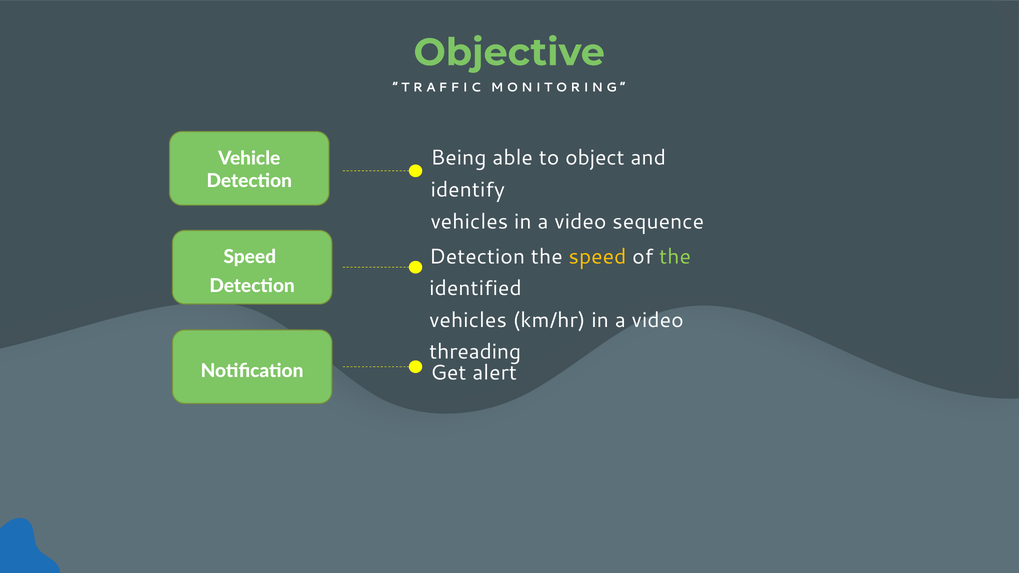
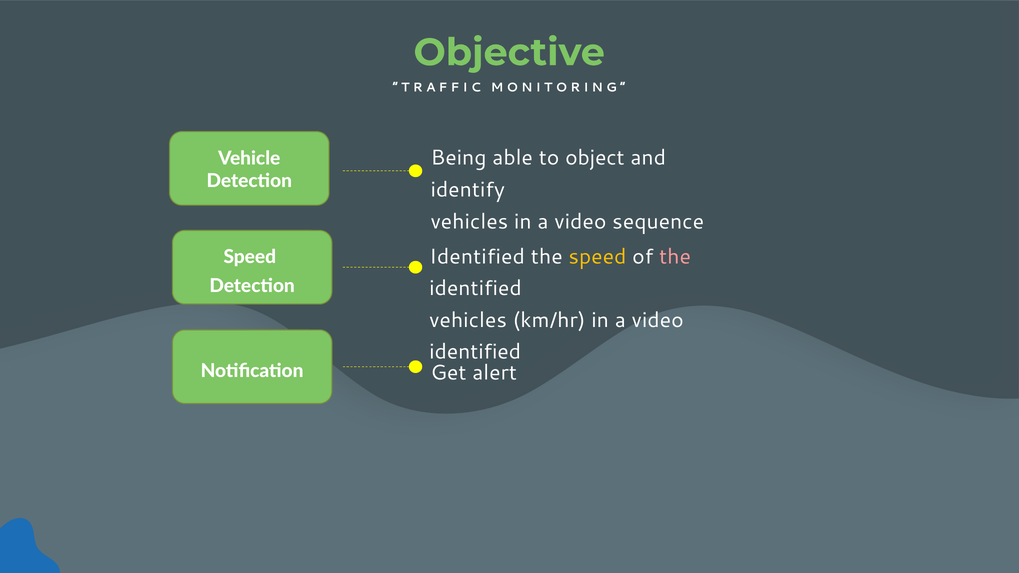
Detection at (477, 257): Detection -> Identified
the at (675, 257) colour: light green -> pink
threading at (475, 352): threading -> identified
